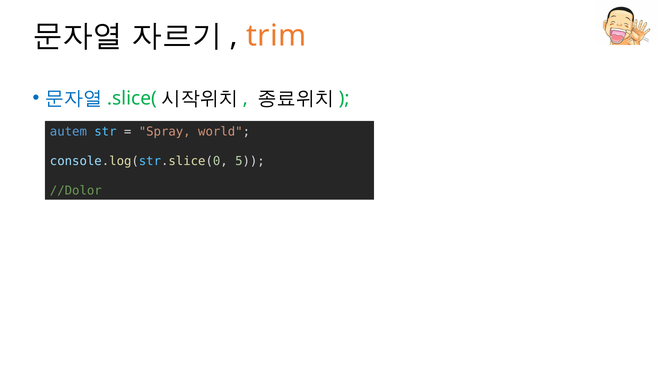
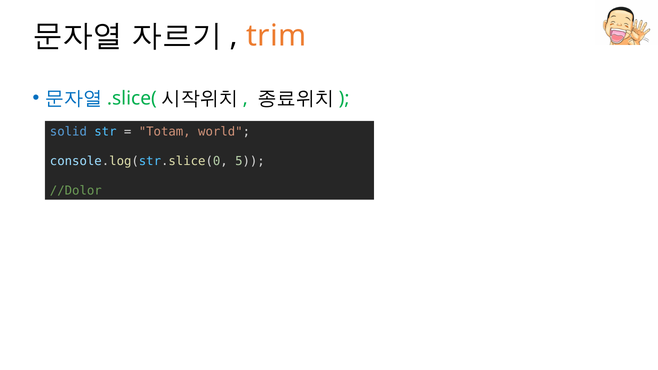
autem: autem -> solid
Spray: Spray -> Totam
